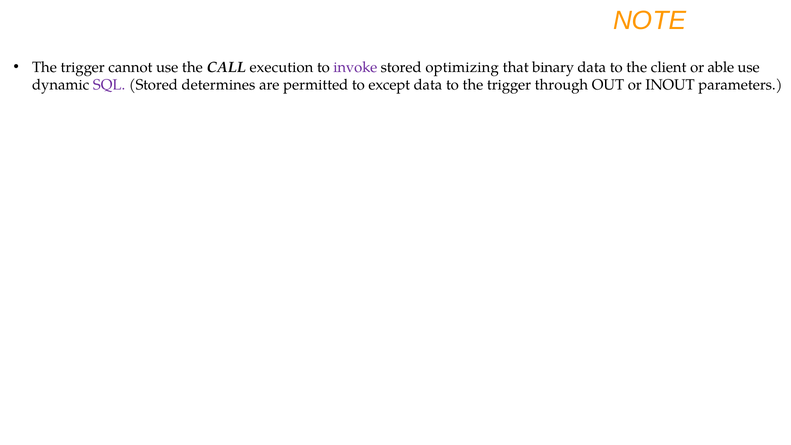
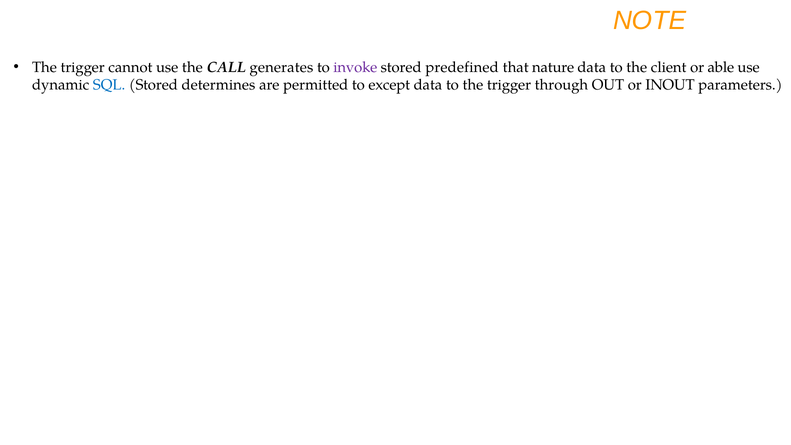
execution: execution -> generates
optimizing: optimizing -> predefined
binary: binary -> nature
SQL colour: purple -> blue
